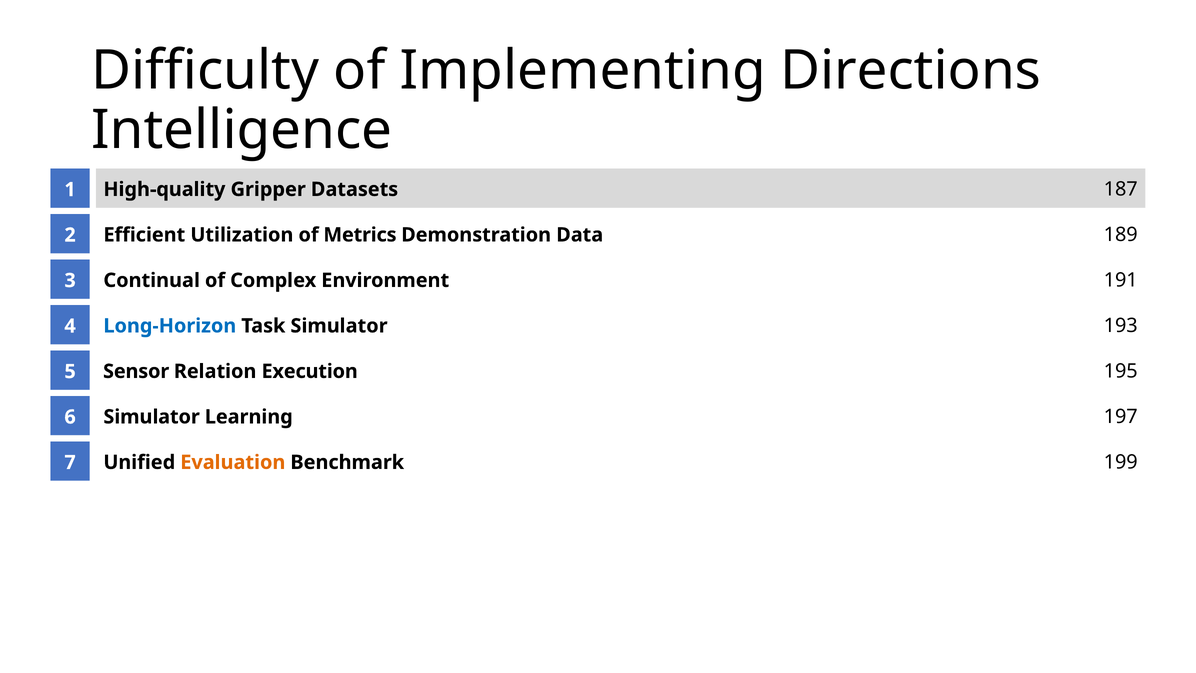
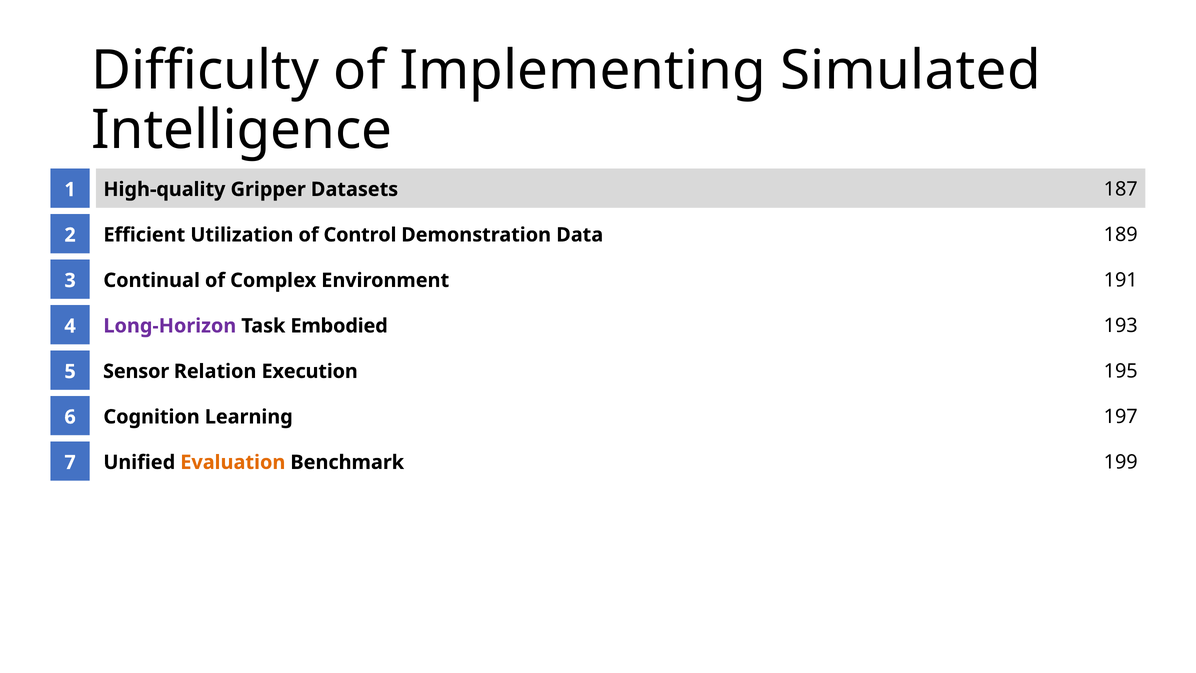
Directions: Directions -> Simulated
Metrics: Metrics -> Control
Long-Horizon colour: blue -> purple
Task Simulator: Simulator -> Embodied
Simulator at (152, 417): Simulator -> Cognition
